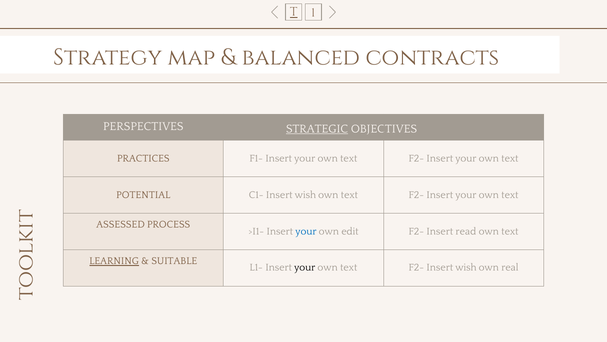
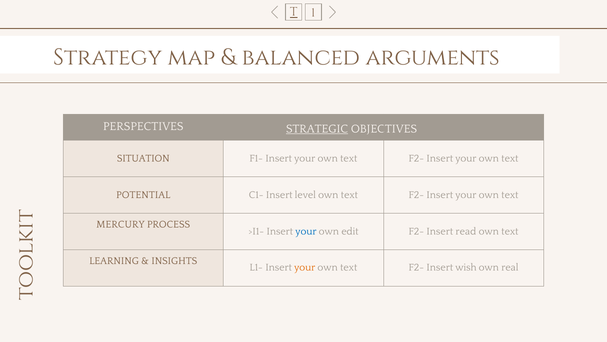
contracts: contracts -> arguments
PRACTICES: PRACTICES -> SITUATION
C1- Insert wish: wish -> level
ASSESSED: ASSESSED -> MERCURY
LEARNING underline: present -> none
SUITABLE: SUITABLE -> INSIGHTS
your at (305, 267) colour: black -> orange
